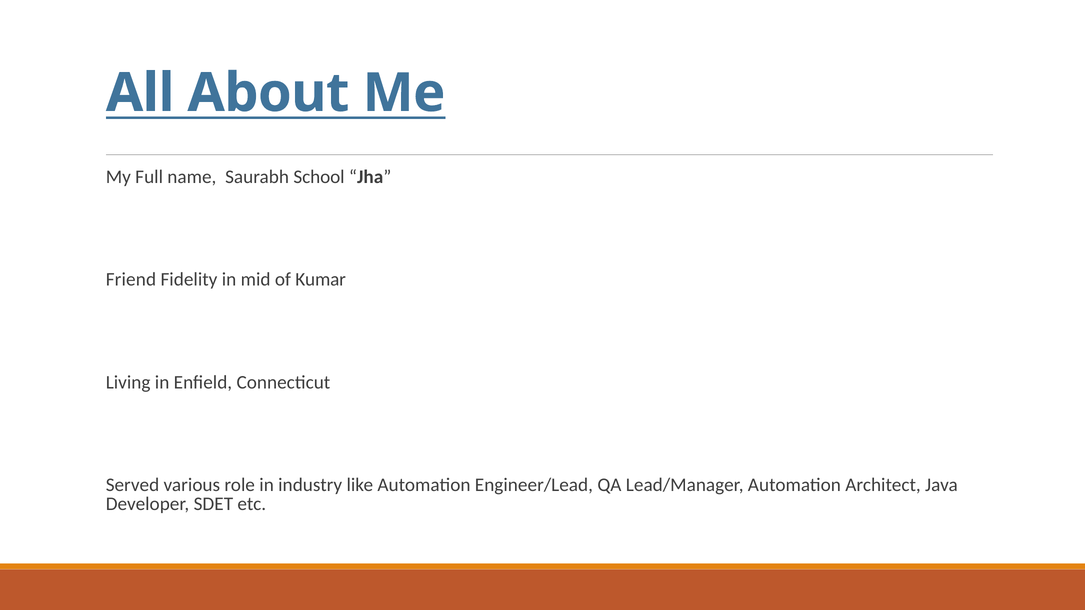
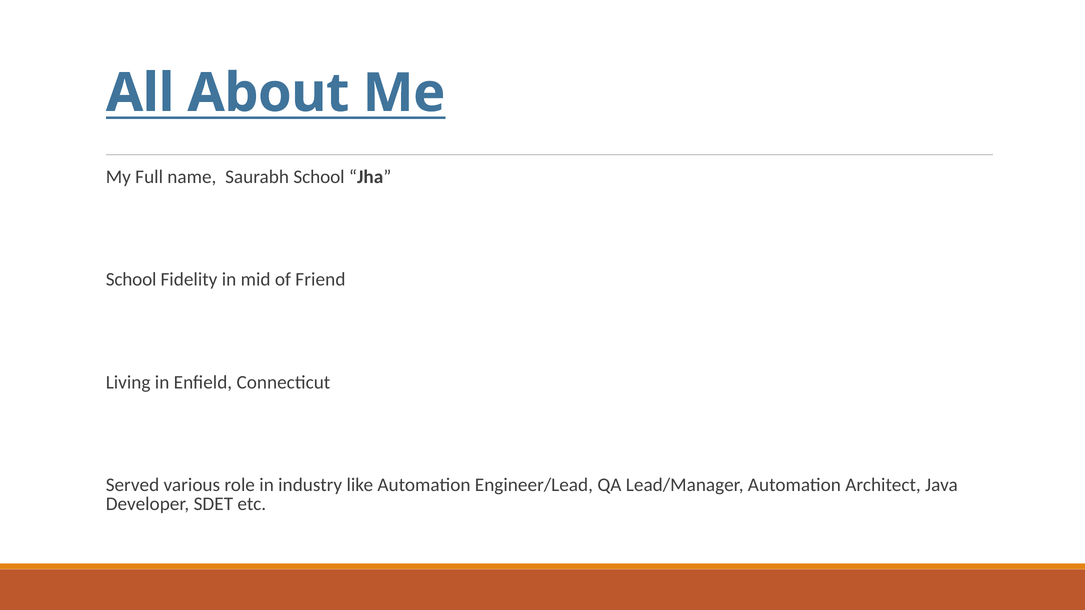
Friend at (131, 280): Friend -> School
Kumar: Kumar -> Friend
